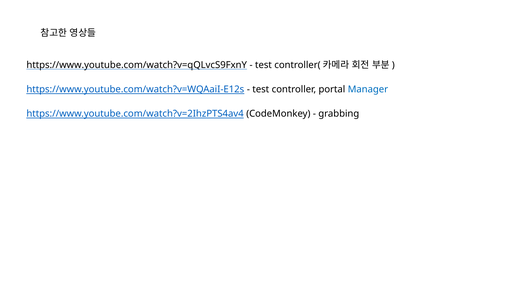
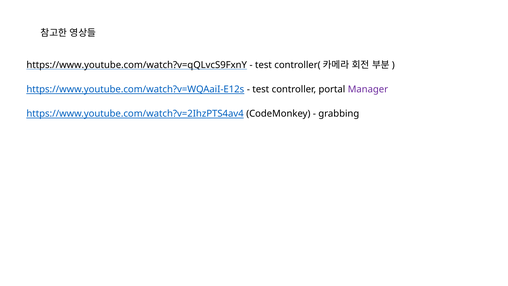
Manager colour: blue -> purple
